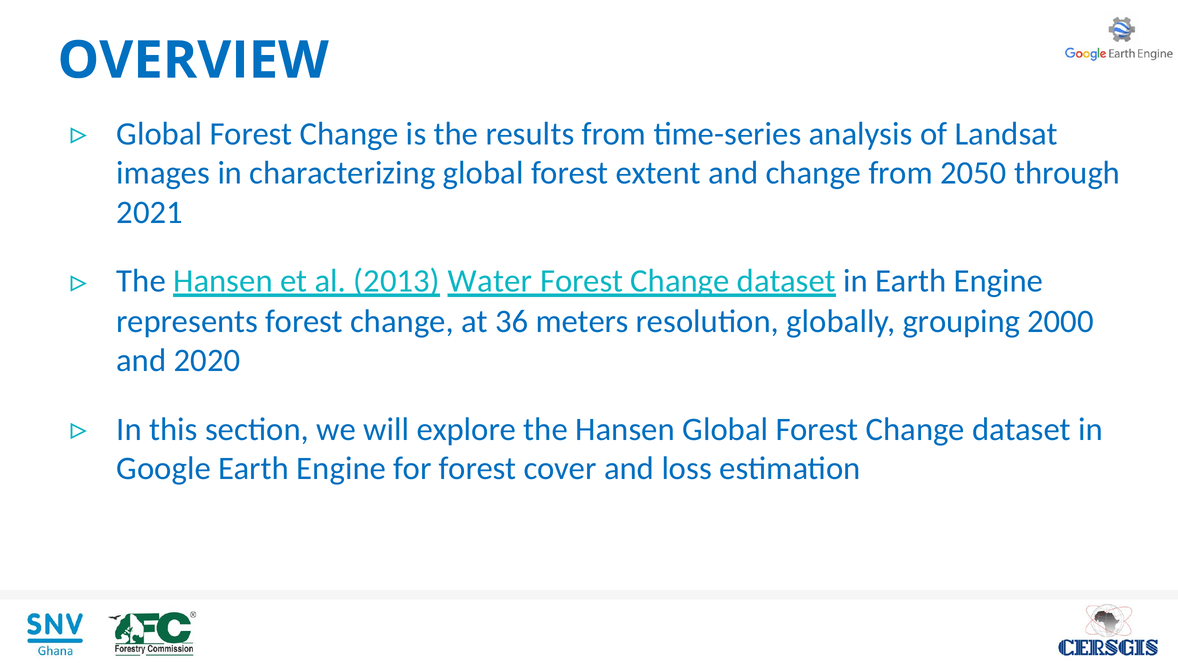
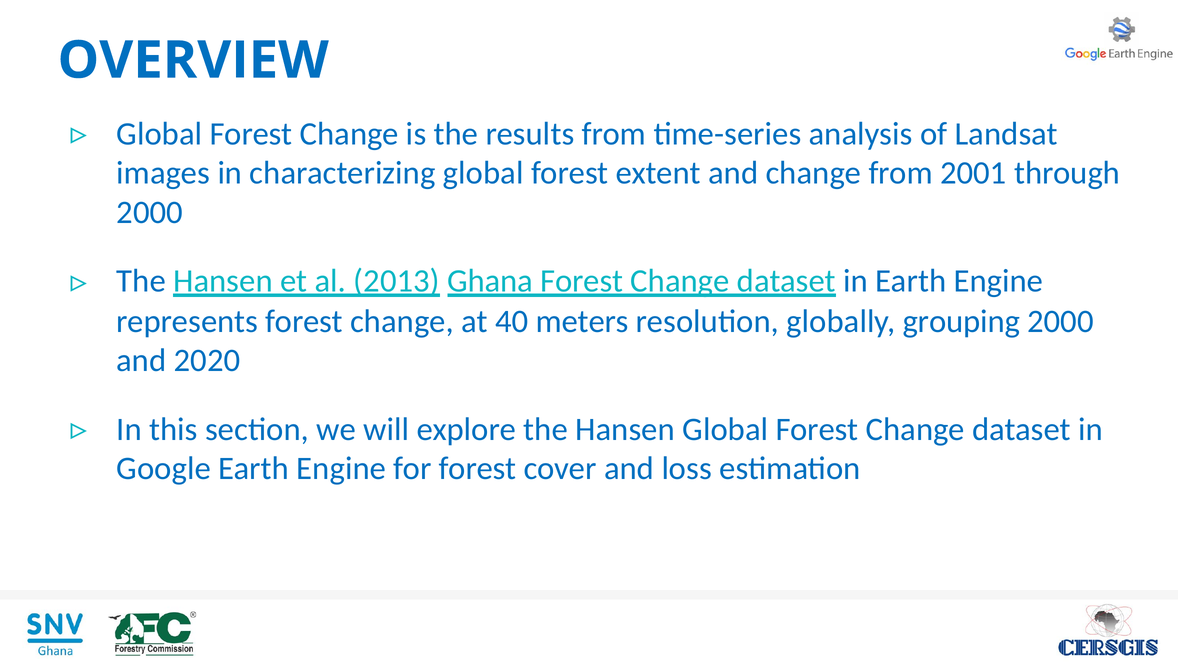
2050: 2050 -> 2001
2021 at (150, 212): 2021 -> 2000
Water: Water -> Ghana
36: 36 -> 40
